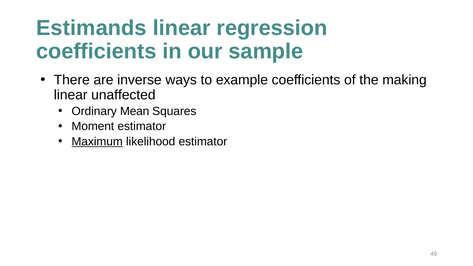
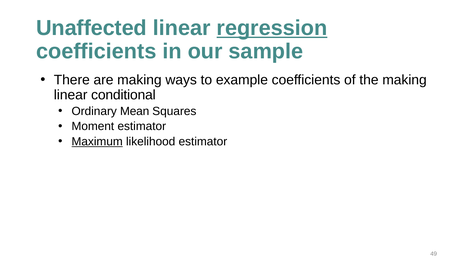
Estimands: Estimands -> Unaffected
regression underline: none -> present
are inverse: inverse -> making
unaffected: unaffected -> conditional
